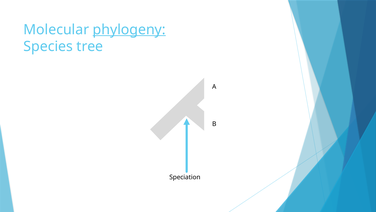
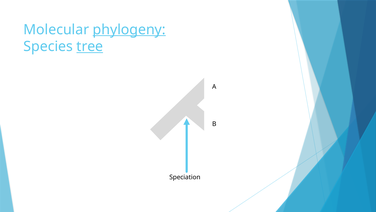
tree underline: none -> present
